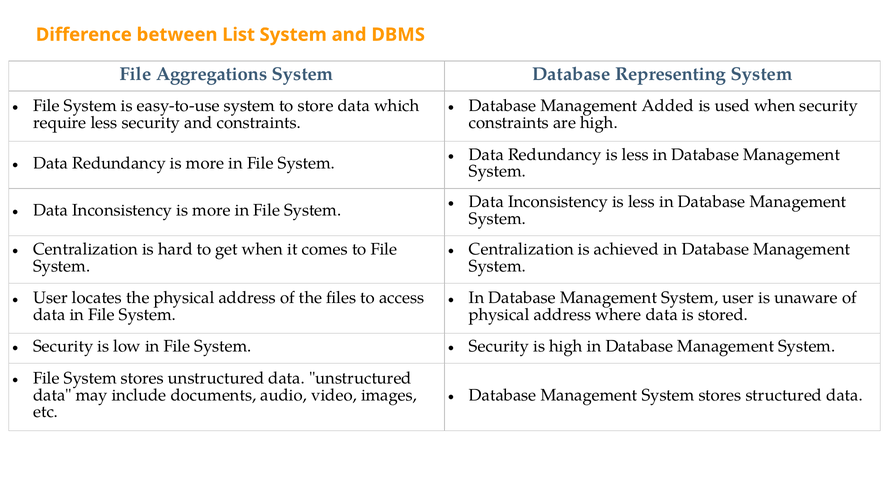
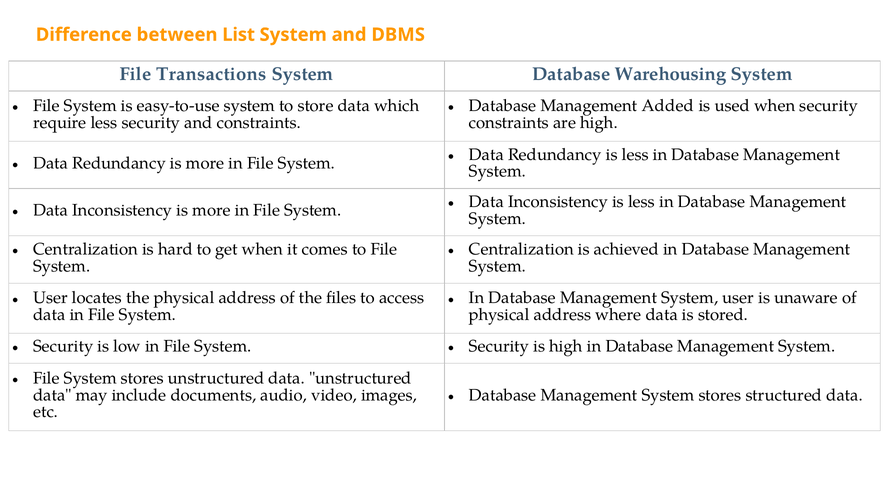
Aggregations: Aggregations -> Transactions
Representing: Representing -> Warehousing
